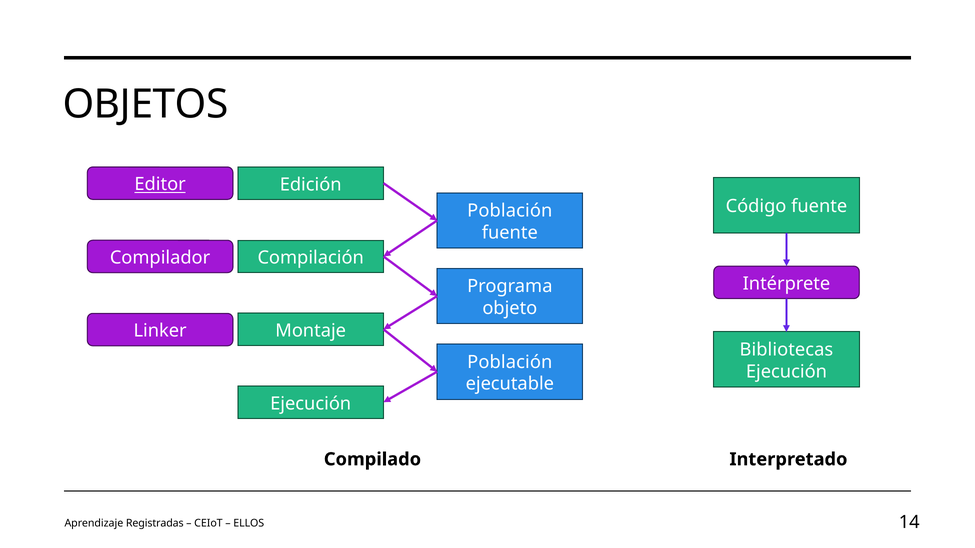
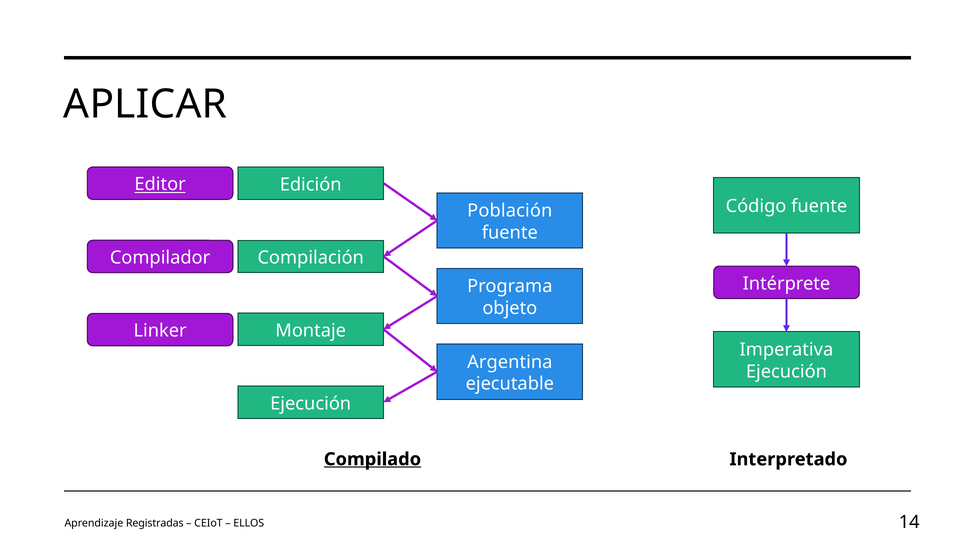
OBJETOS: OBJETOS -> APLICAR
Bibliotecas: Bibliotecas -> Imperativa
Población at (510, 362): Población -> Argentina
Compilado underline: none -> present
